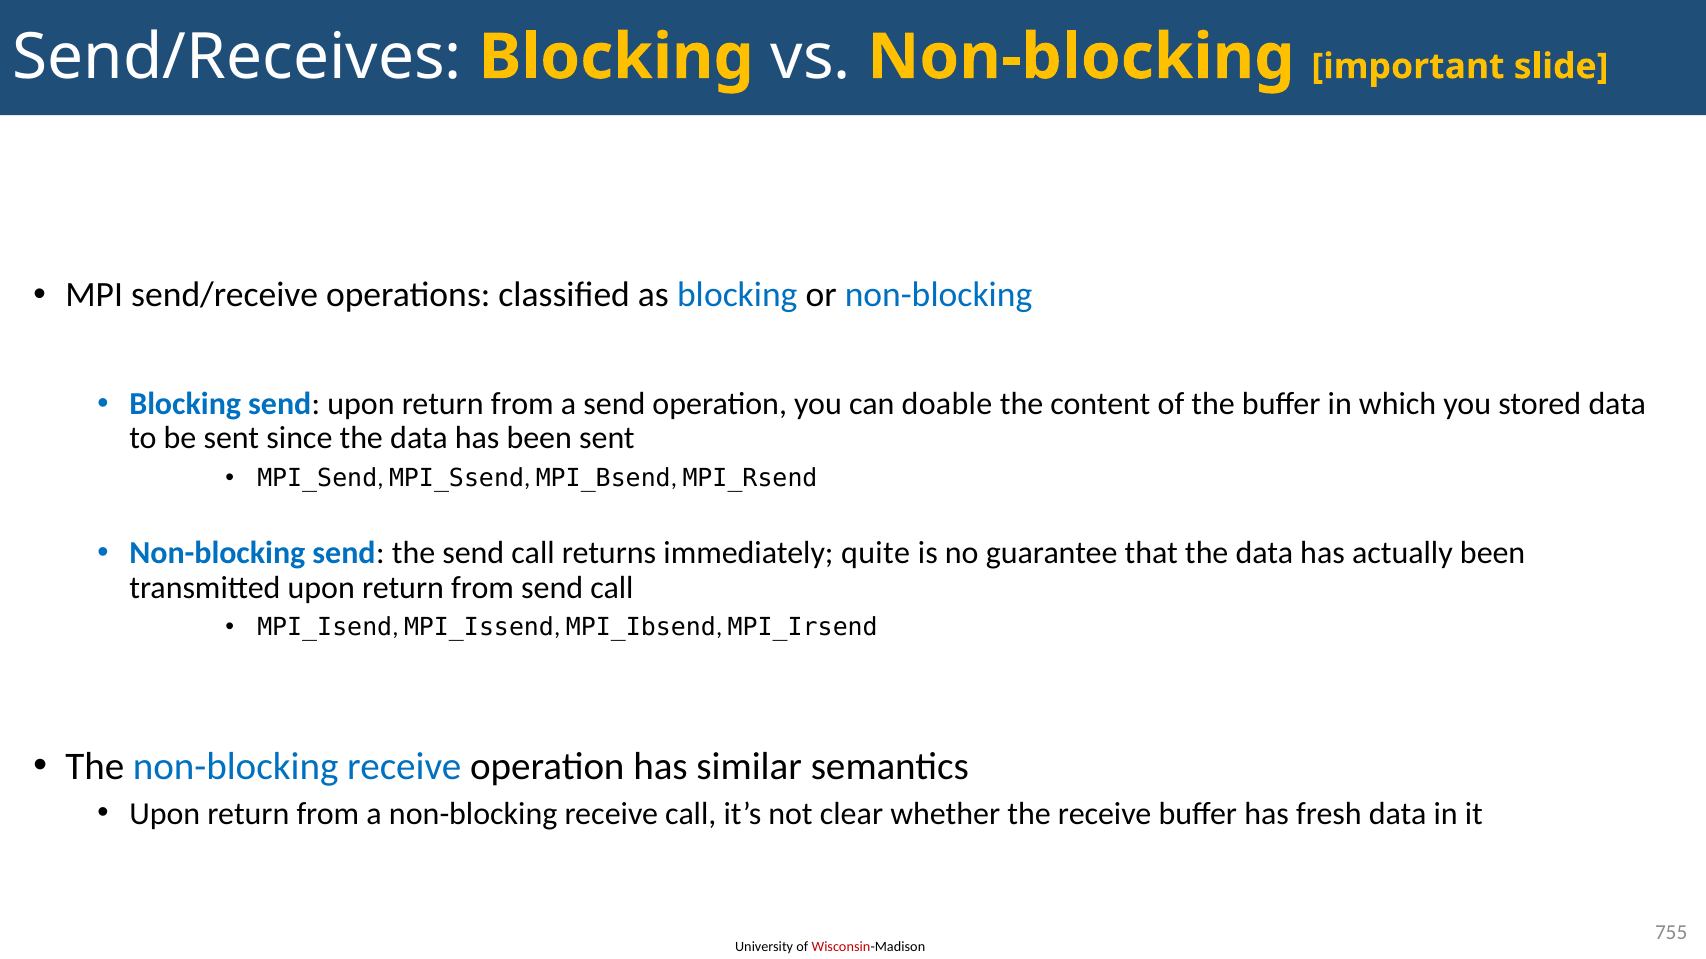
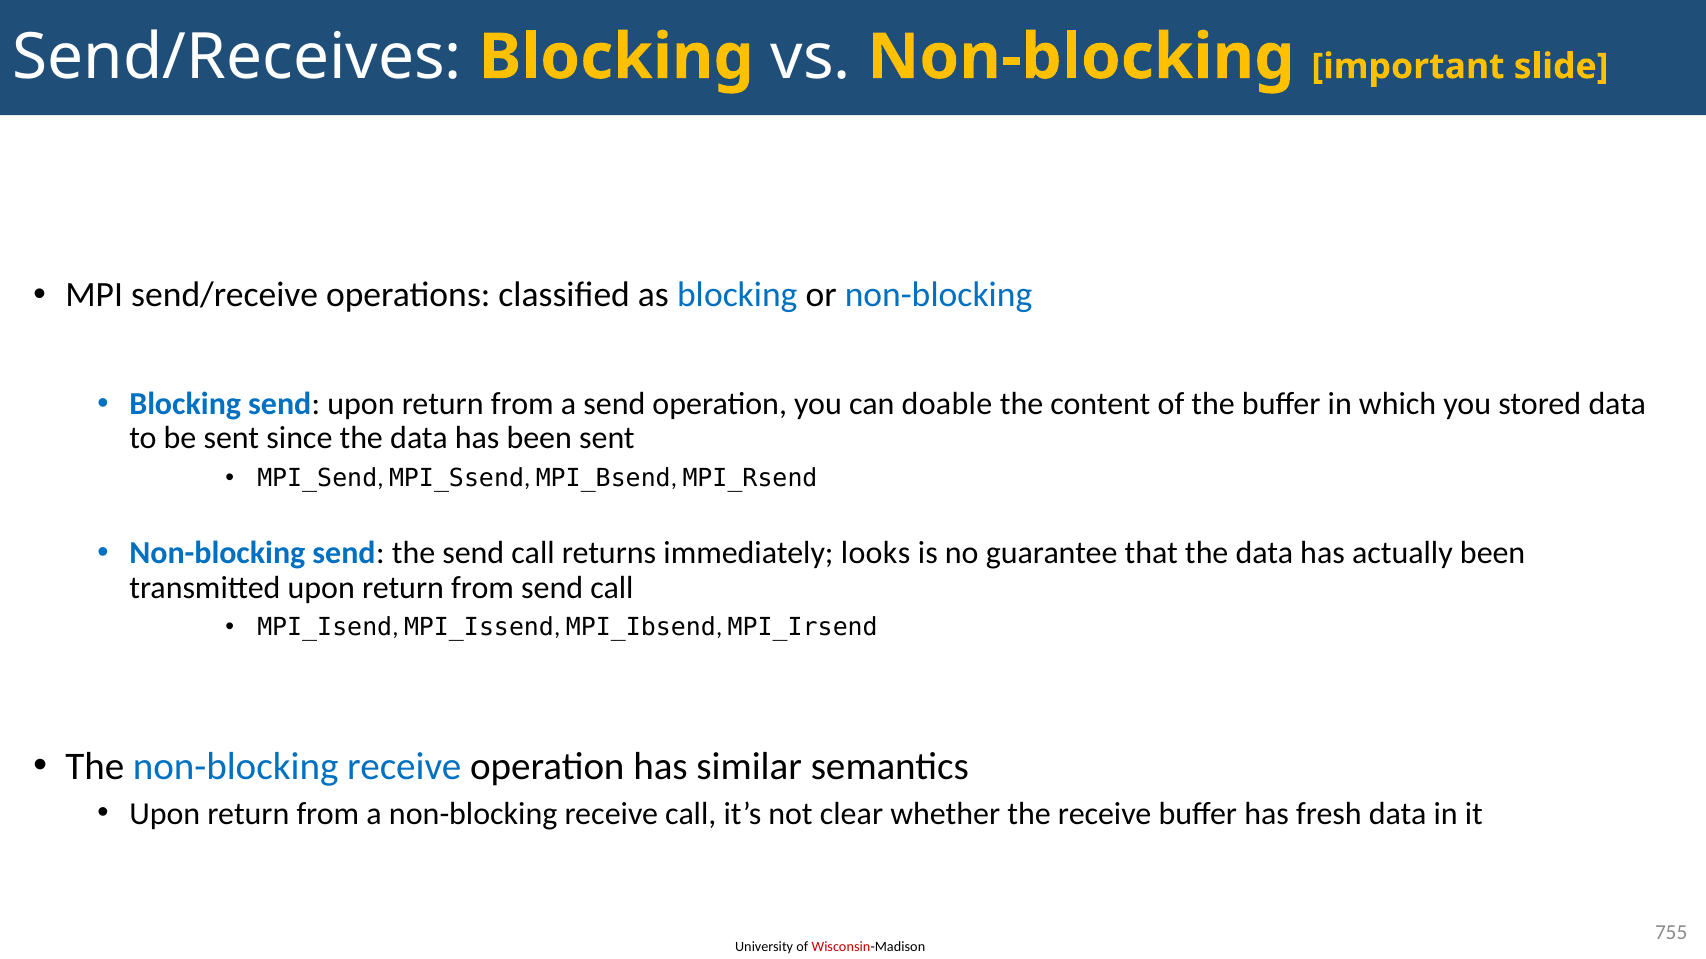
quite: quite -> looks
